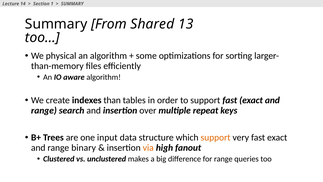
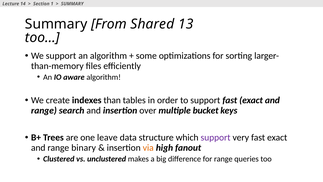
We physical: physical -> support
repeat: repeat -> bucket
input: input -> leave
support at (216, 137) colour: orange -> purple
